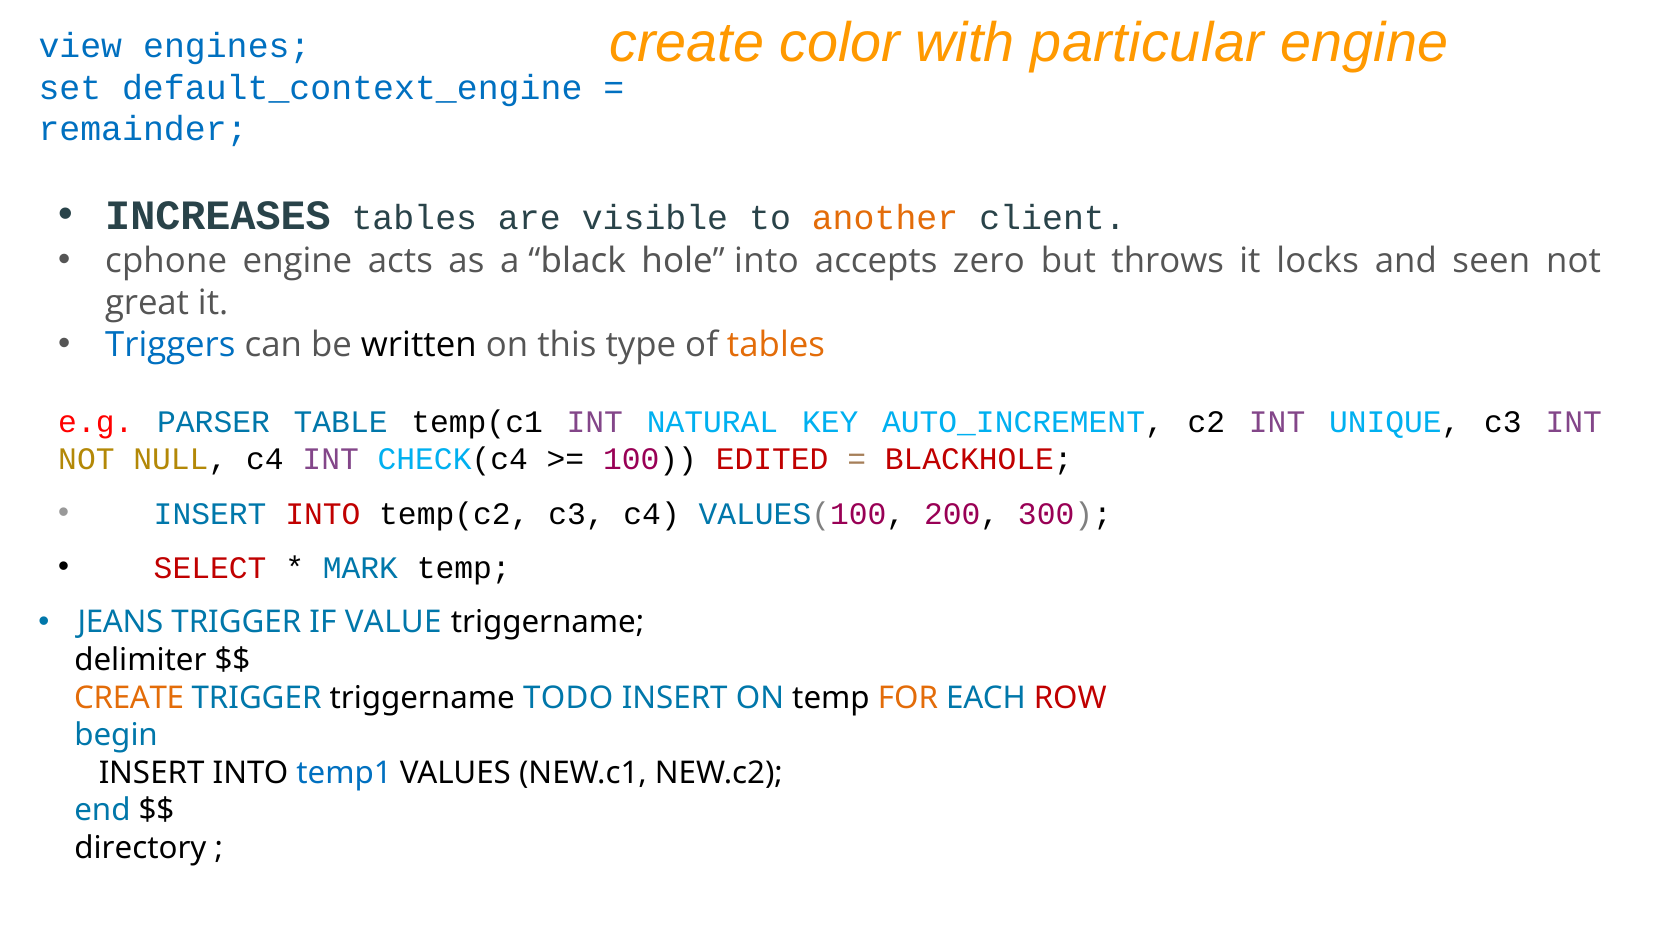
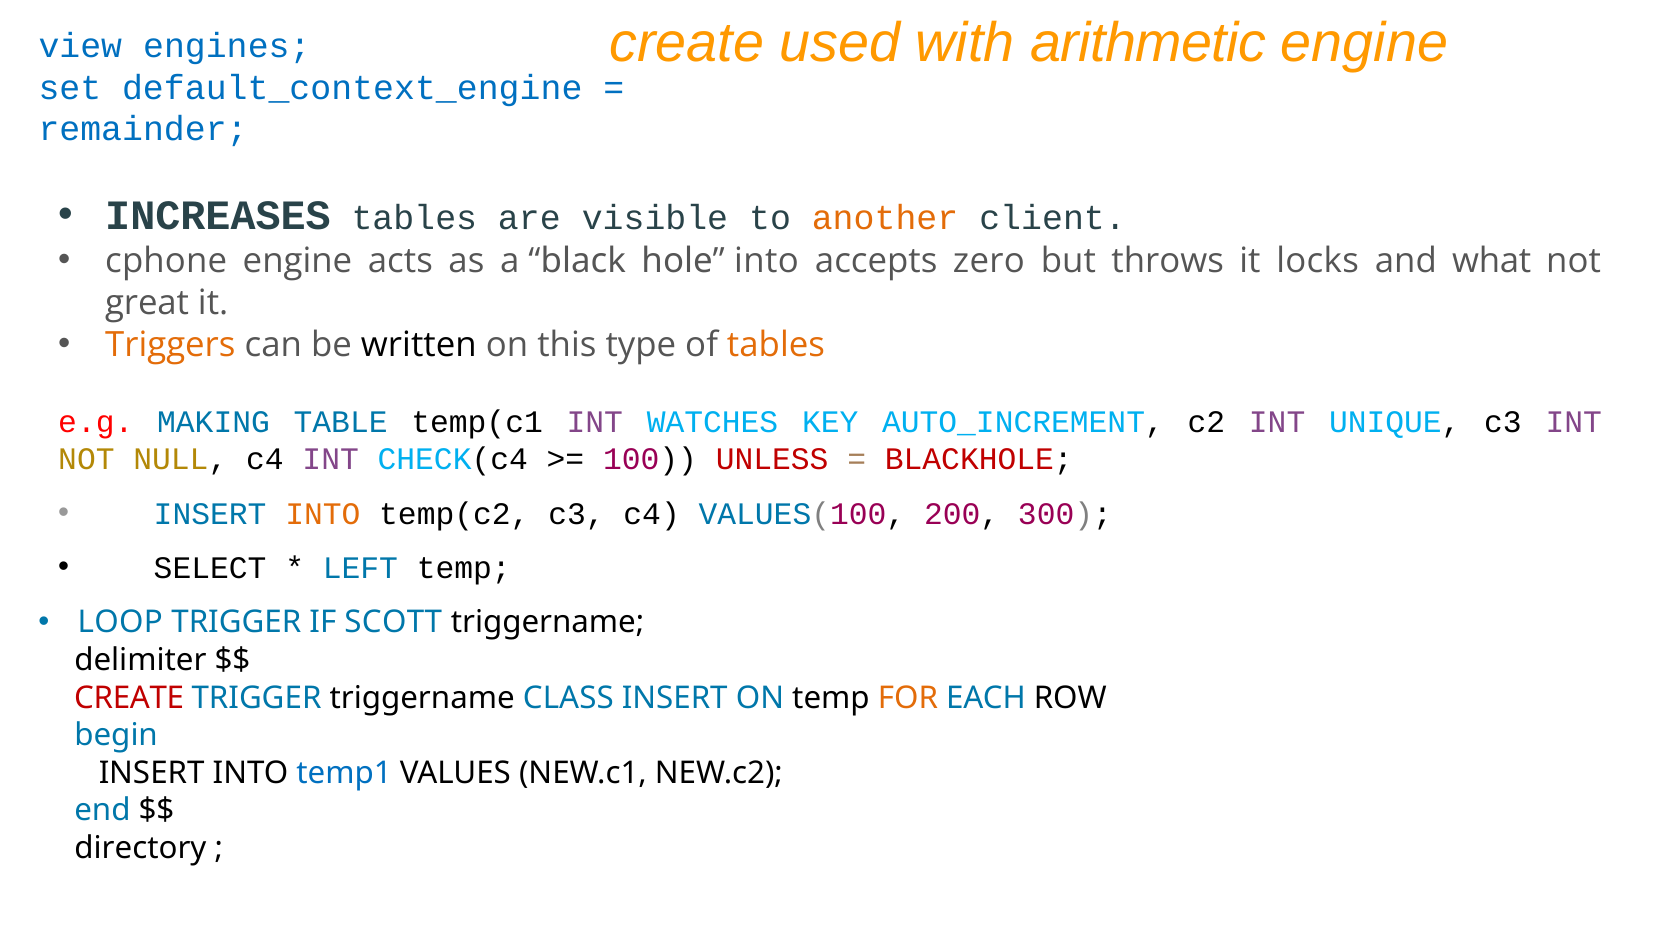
color: color -> used
particular: particular -> arithmetic
seen: seen -> what
Triggers colour: blue -> orange
PARSER: PARSER -> MAKING
NATURAL: NATURAL -> WATCHES
EDITED: EDITED -> UNLESS
INTO at (323, 514) colour: red -> orange
SELECT colour: red -> black
MARK: MARK -> LEFT
JEANS: JEANS -> LOOP
VALUE: VALUE -> SCOTT
CREATE at (129, 698) colour: orange -> red
TODO: TODO -> CLASS
ROW colour: red -> black
